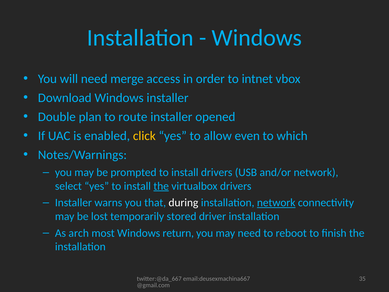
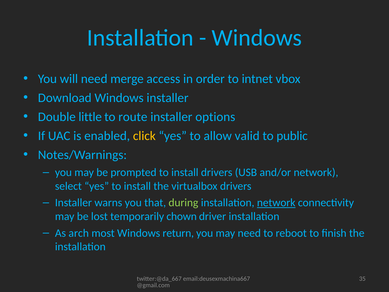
plan: plan -> little
opened: opened -> options
even: even -> valid
which: which -> public
the at (161, 186) underline: present -> none
during colour: white -> light green
stored: stored -> chown
